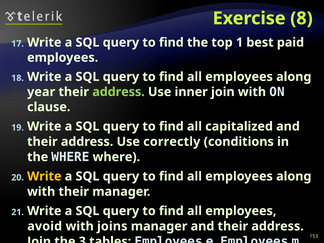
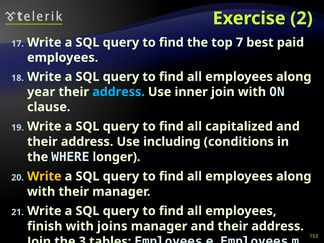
8: 8 -> 2
1: 1 -> 7
address at (119, 92) colour: light green -> light blue
correctly: correctly -> including
WHERE where: where -> longer
avoid: avoid -> finish
